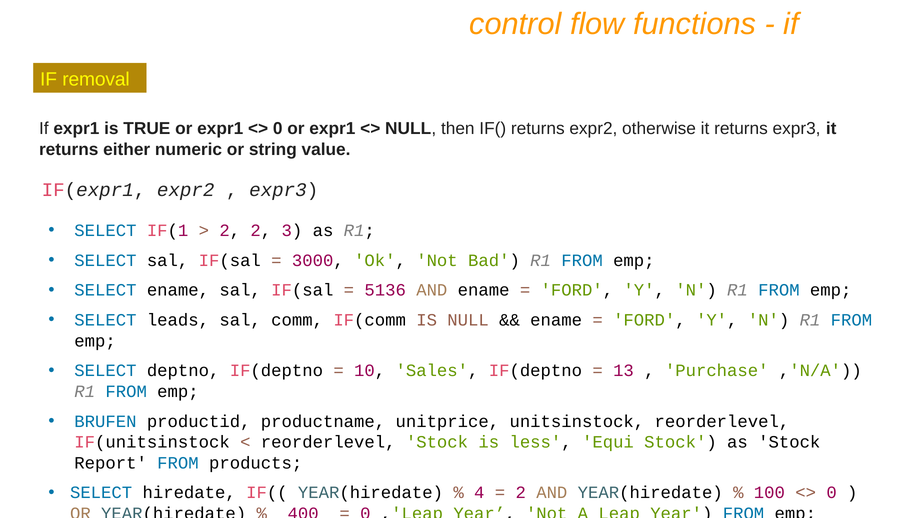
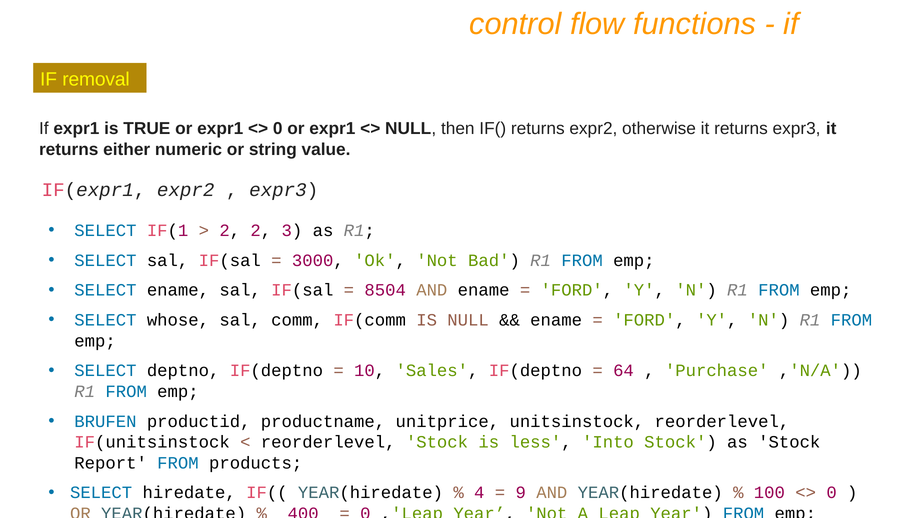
5136: 5136 -> 8504
leads: leads -> whose
13: 13 -> 64
Equi: Equi -> Into
2 at (521, 493): 2 -> 9
